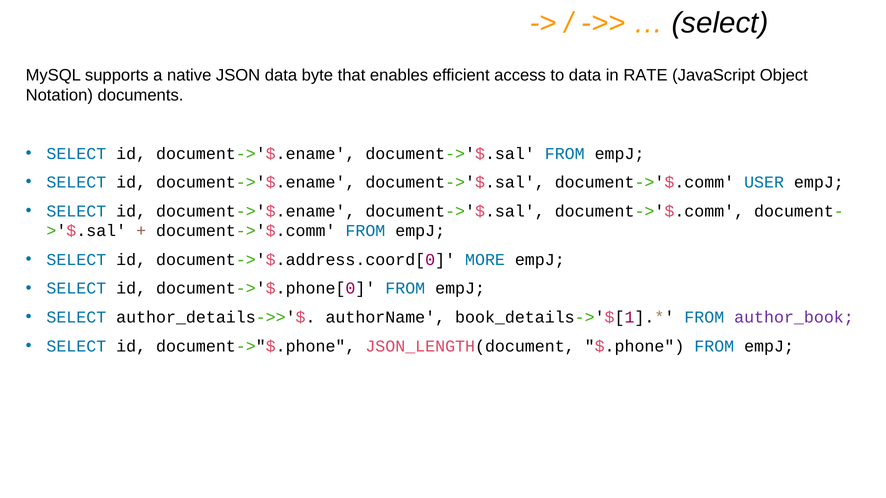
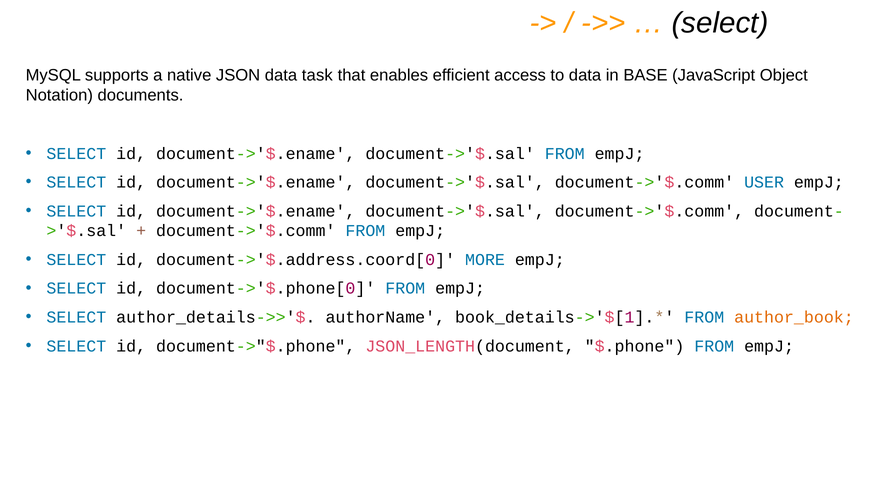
byte: byte -> task
RATE: RATE -> BASE
author_book colour: purple -> orange
